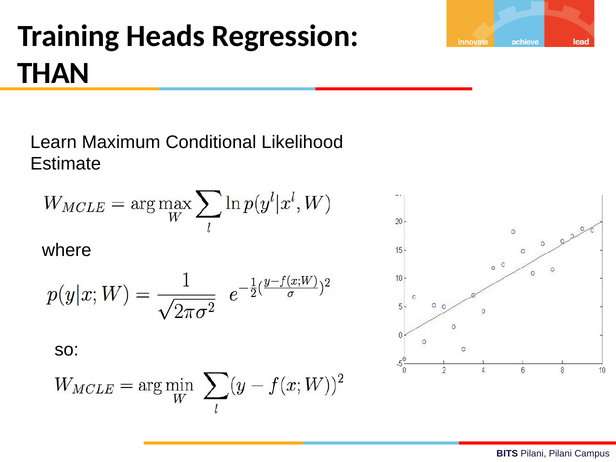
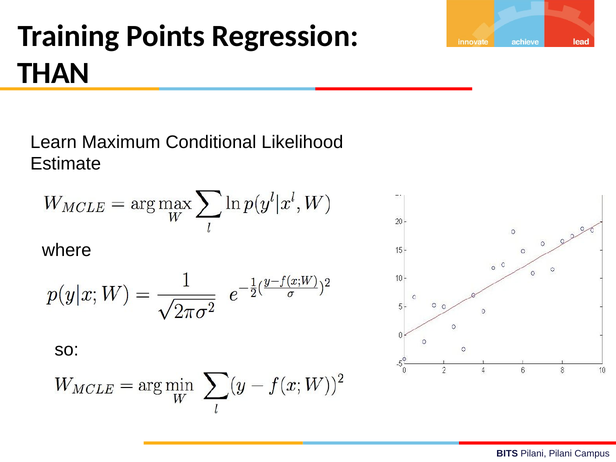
Heads: Heads -> Points
